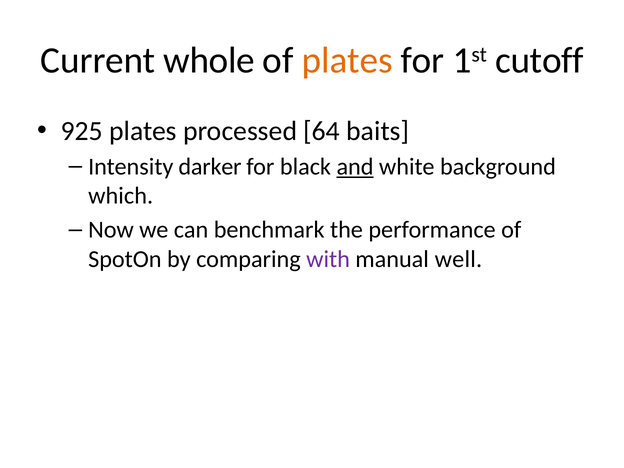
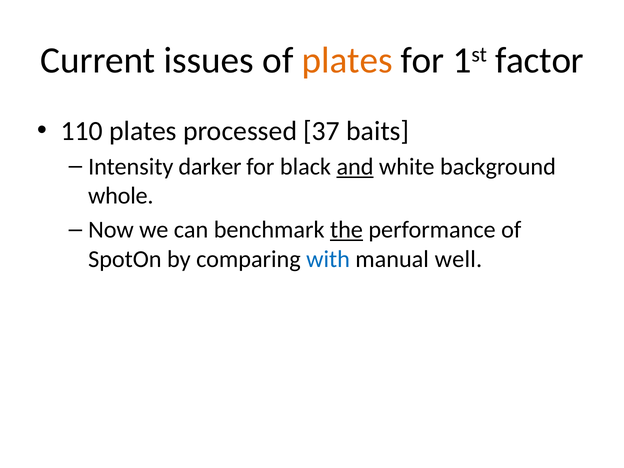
whole: whole -> issues
cutoff: cutoff -> factor
925: 925 -> 110
64: 64 -> 37
which: which -> whole
the underline: none -> present
with colour: purple -> blue
